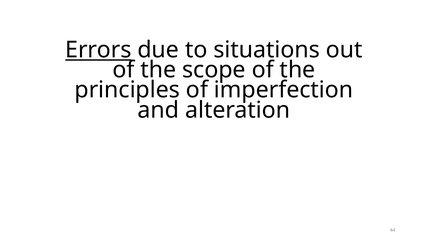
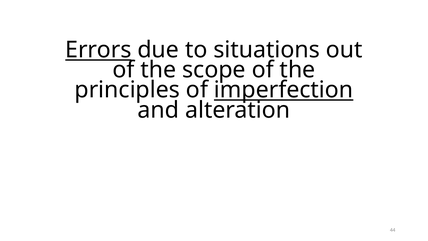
imperfection underline: none -> present
